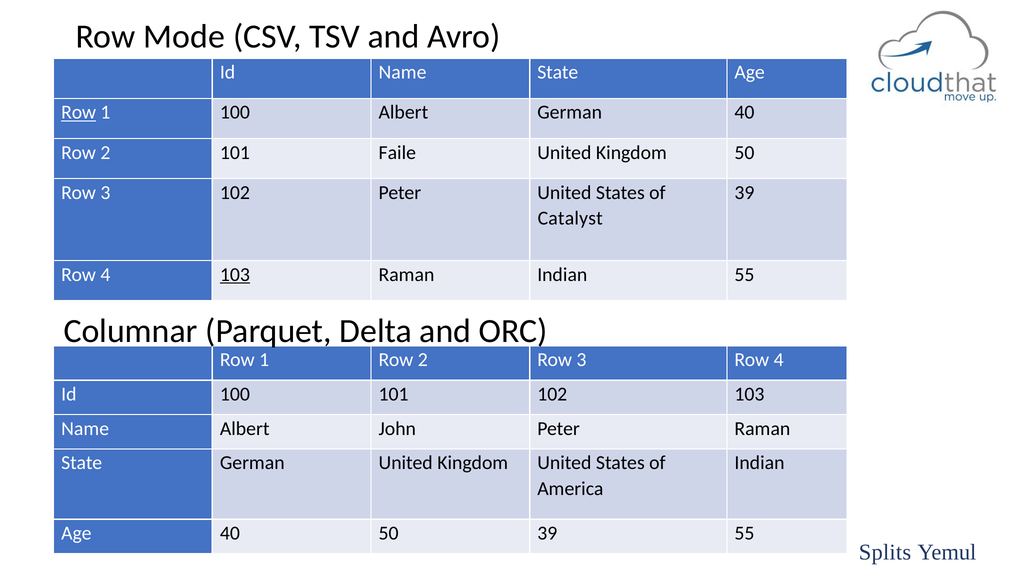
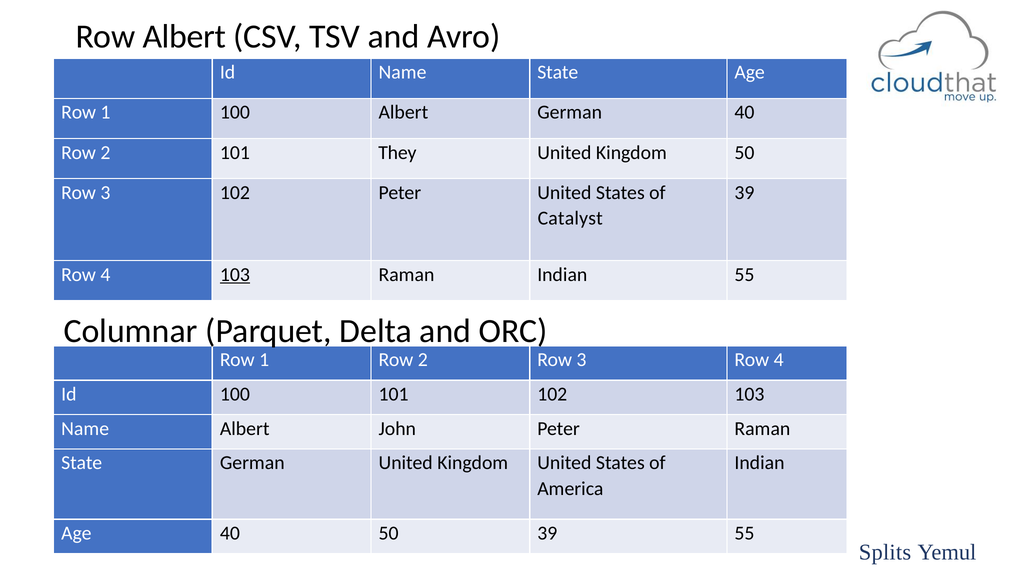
Row Mode: Mode -> Albert
Row at (79, 112) underline: present -> none
Faile: Faile -> They
